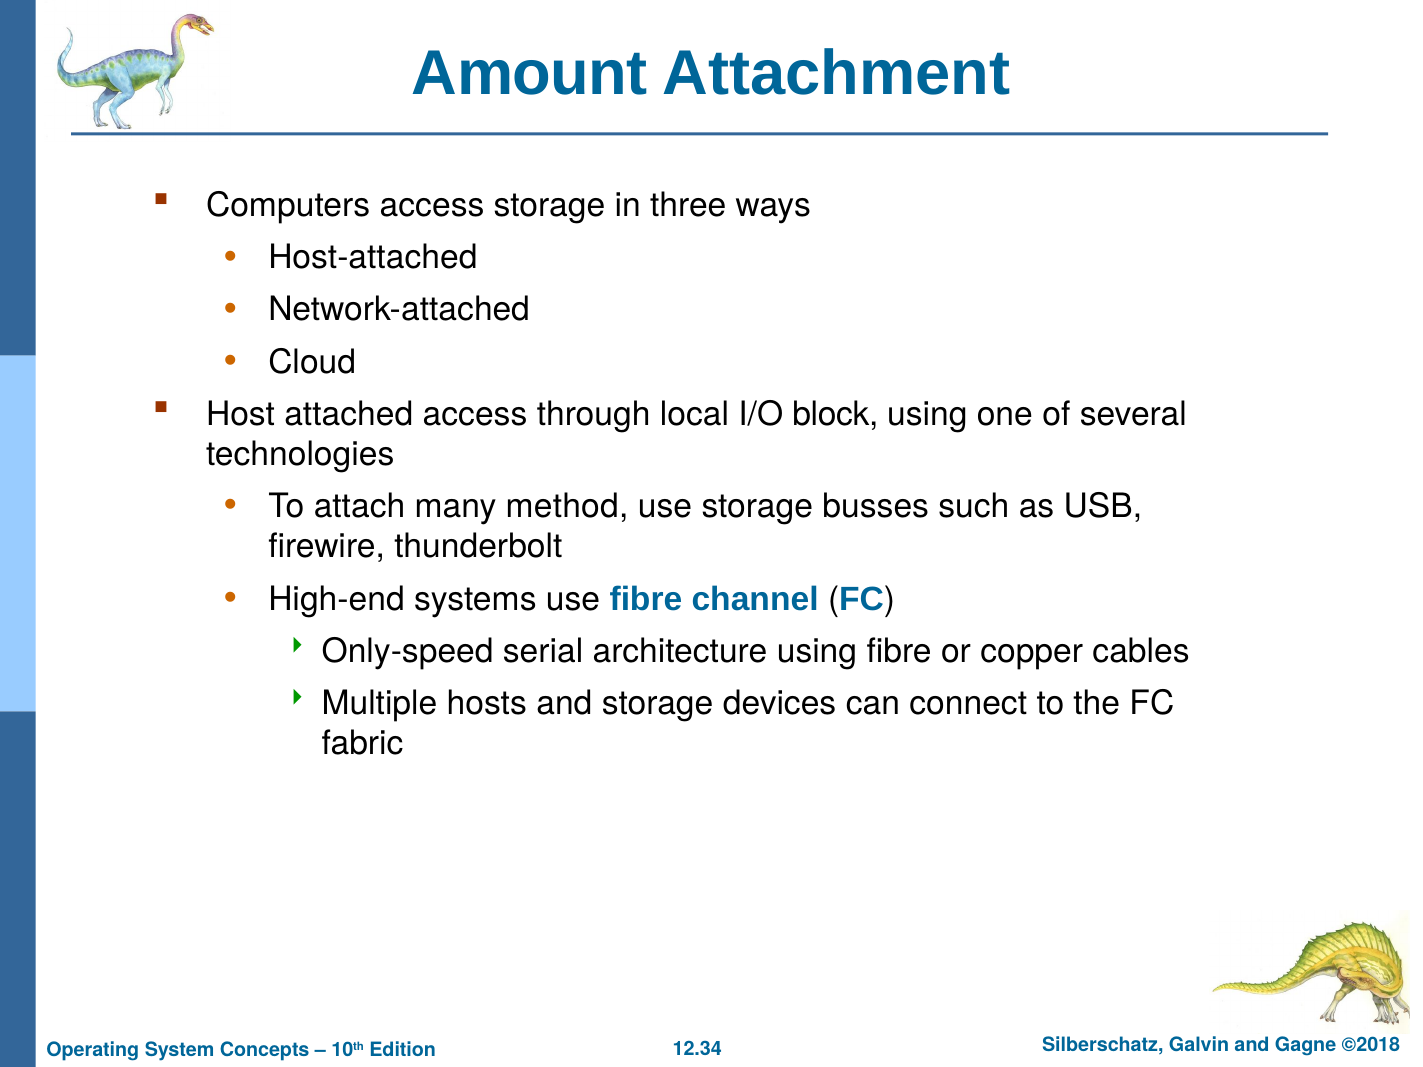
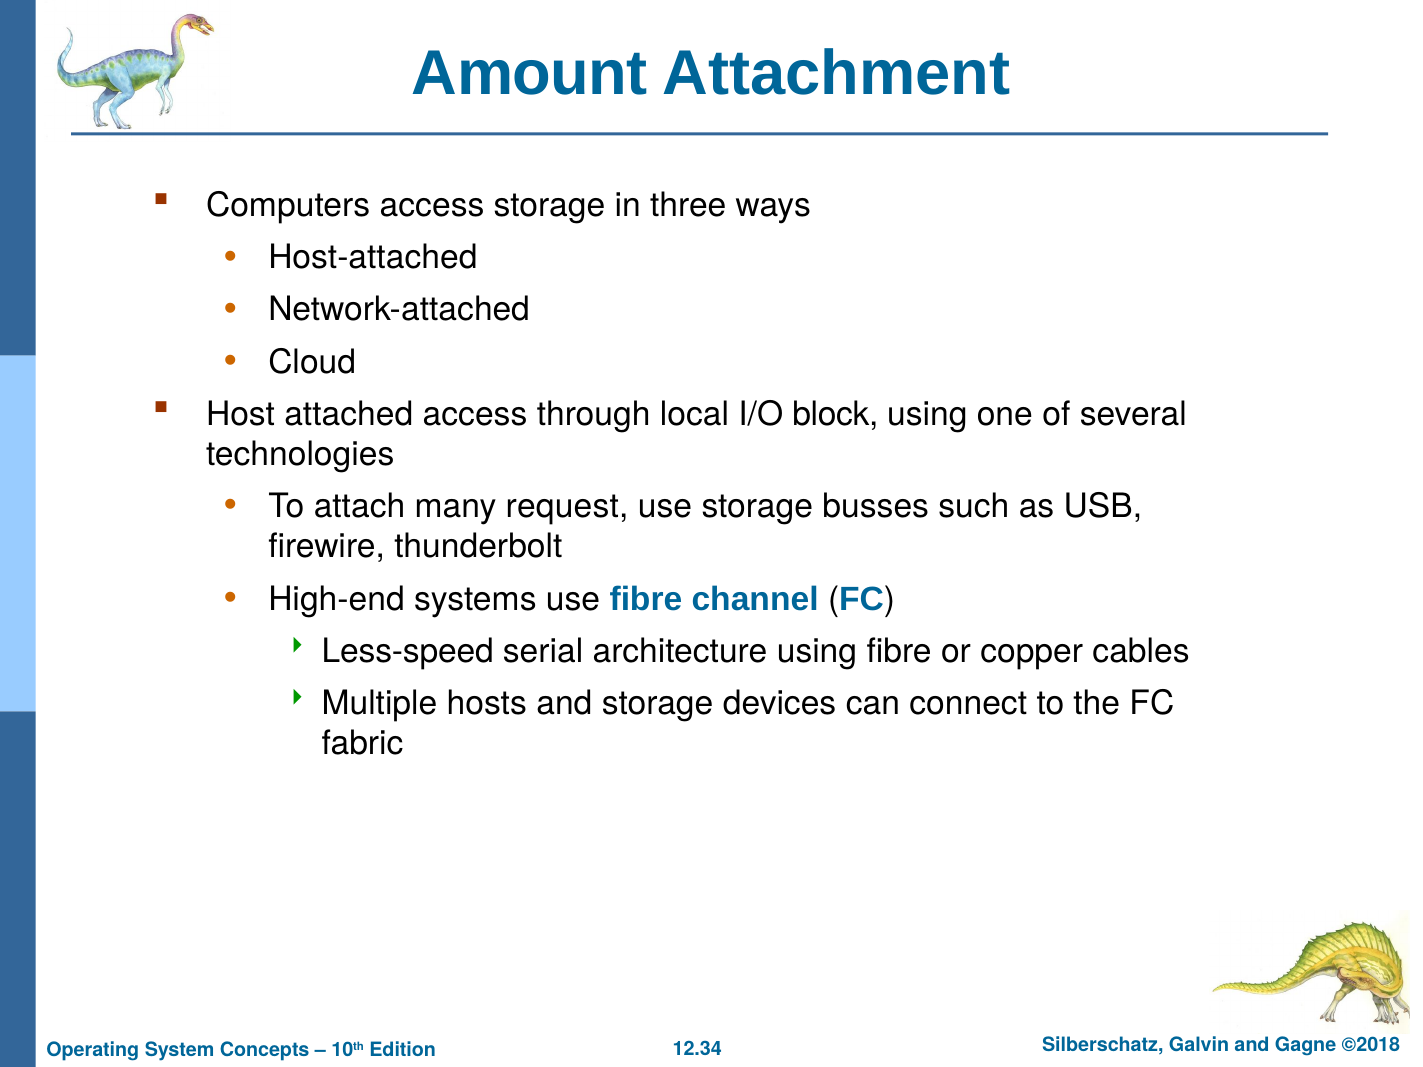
method: method -> request
Only-speed: Only-speed -> Less-speed
